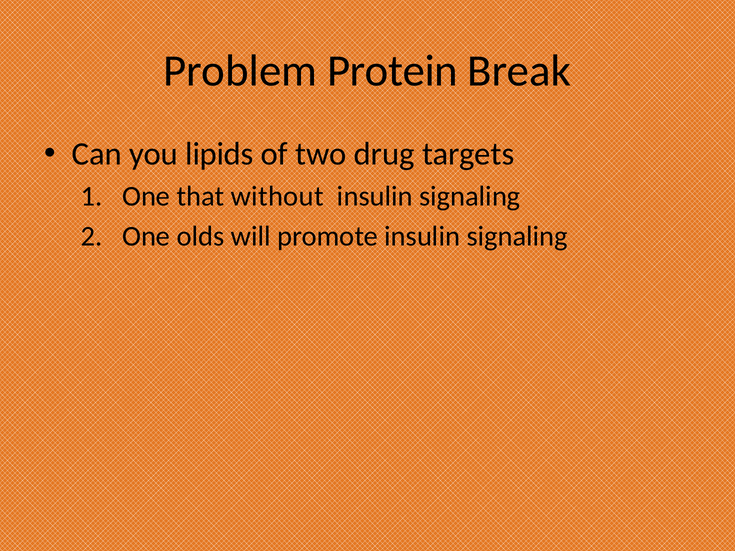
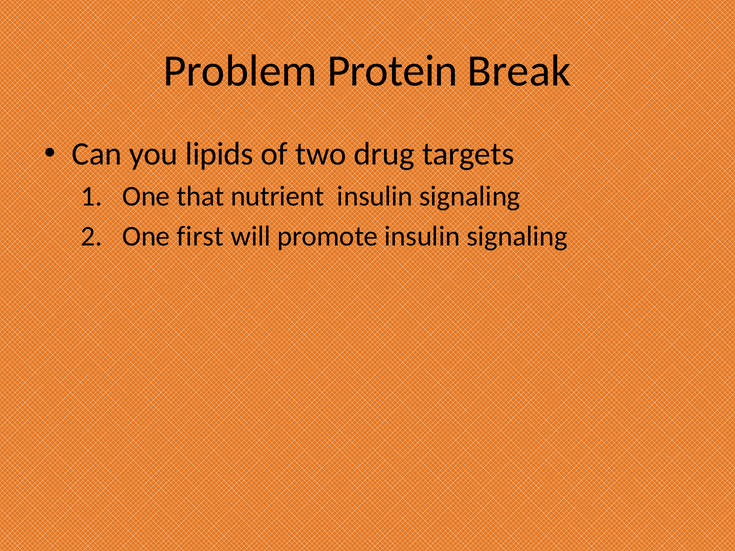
without: without -> nutrient
olds: olds -> first
